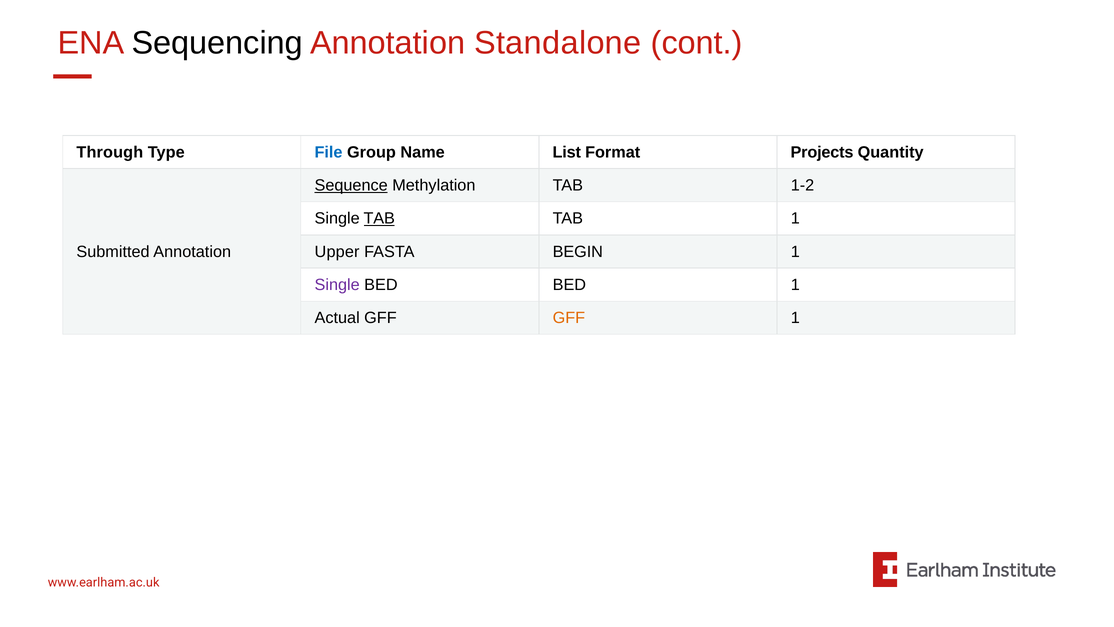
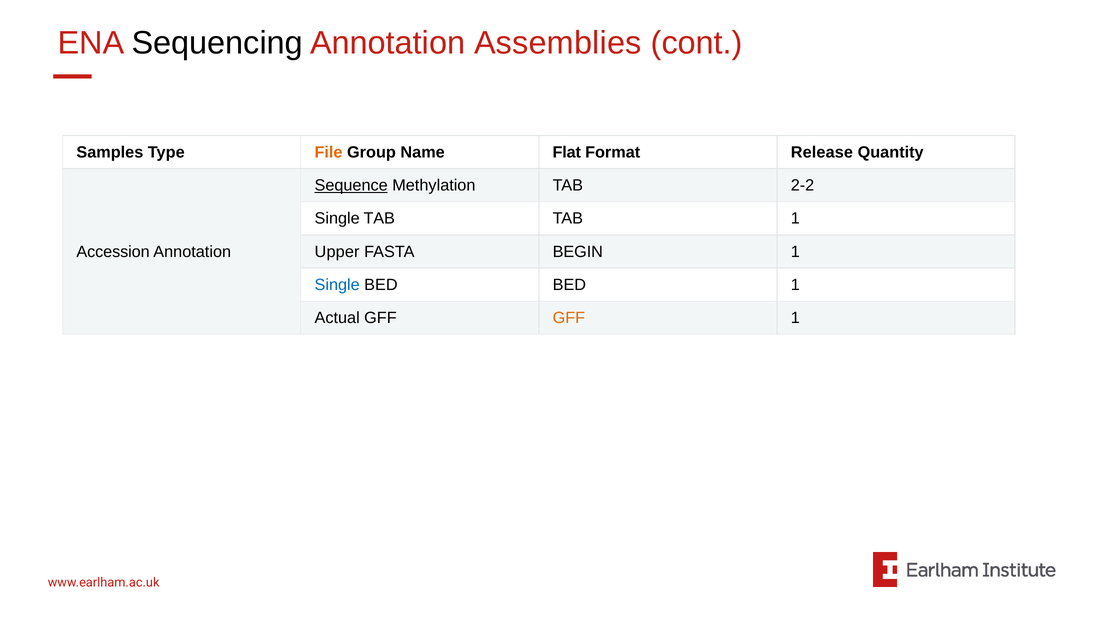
Standalone: Standalone -> Assemblies
Through: Through -> Samples
File colour: blue -> orange
List: List -> Flat
Projects: Projects -> Release
1-2: 1-2 -> 2-2
TAB at (379, 218) underline: present -> none
Submitted: Submitted -> Accession
Single at (337, 285) colour: purple -> blue
